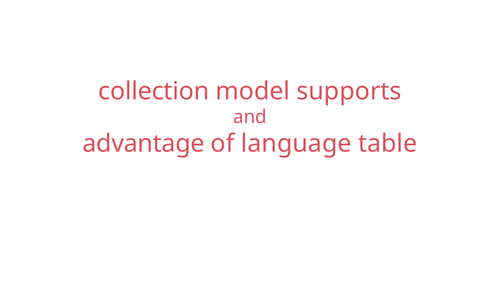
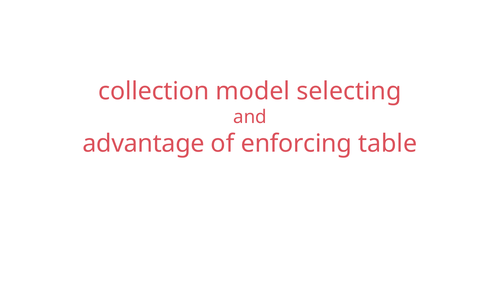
supports: supports -> selecting
language: language -> enforcing
